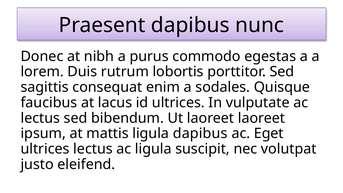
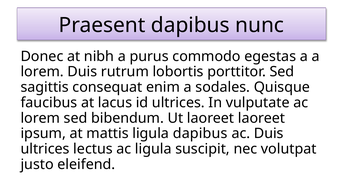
lectus at (40, 118): lectus -> lorem
ac Eget: Eget -> Duis
